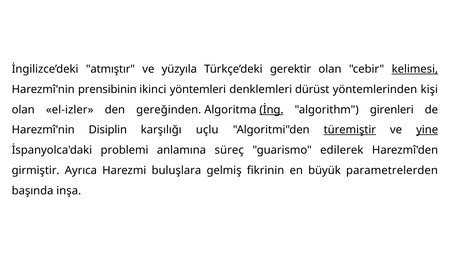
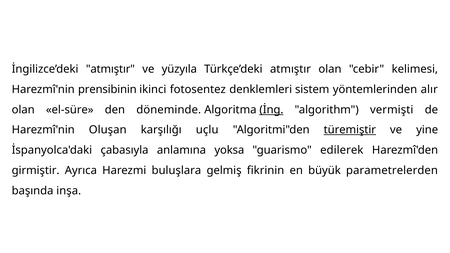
Türkçe’deki gerektir: gerektir -> atmıştır
kelimesi underline: present -> none
yöntemleri: yöntemleri -> fotosentez
dürüst: dürüst -> sistem
kişi: kişi -> alır
el-izler: el-izler -> el-süre
gereğinden: gereğinden -> döneminde
girenleri: girenleri -> vermişti
Disiplin: Disiplin -> Oluşan
yine underline: present -> none
problemi: problemi -> çabasıyla
süreç: süreç -> yoksa
